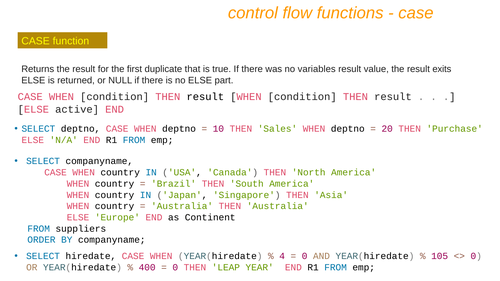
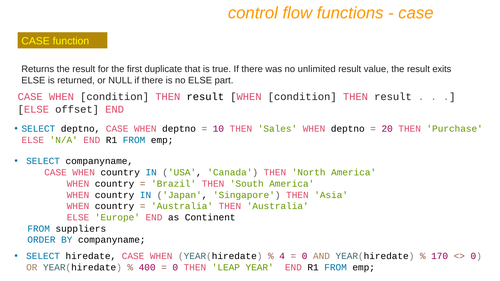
variables: variables -> unlimited
active: active -> offset
105: 105 -> 170
